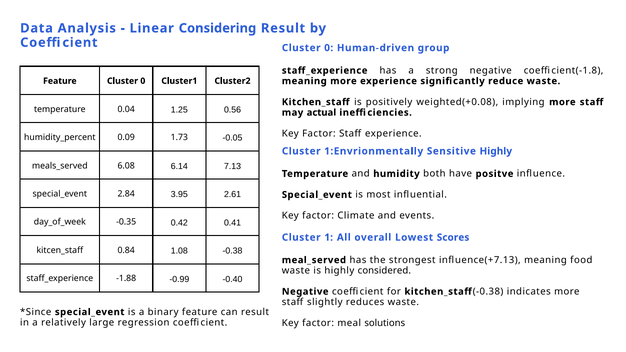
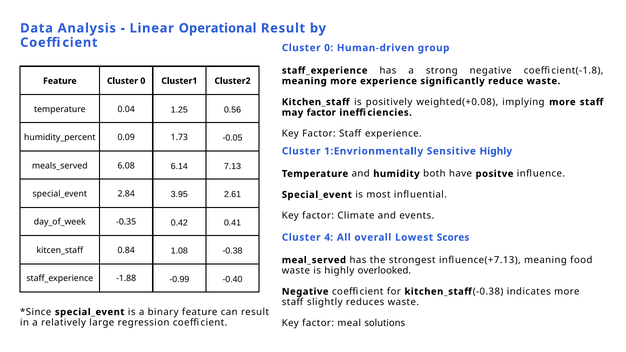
Considering: Considering -> Operational
may actual: actual -> factor
1: 1 -> 4
considered: considered -> overlooked
